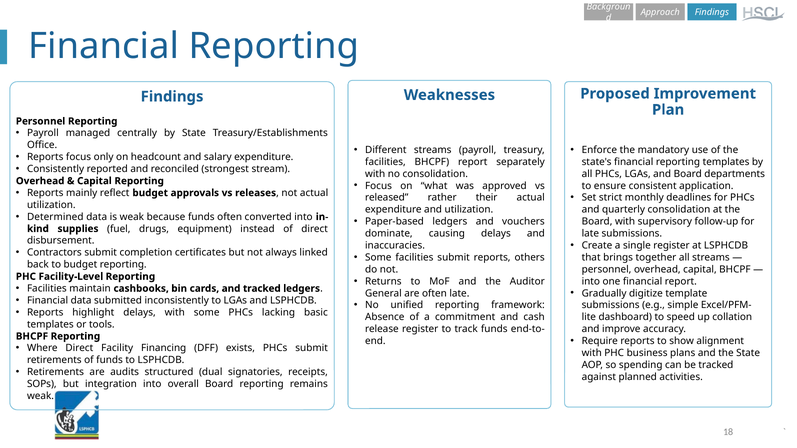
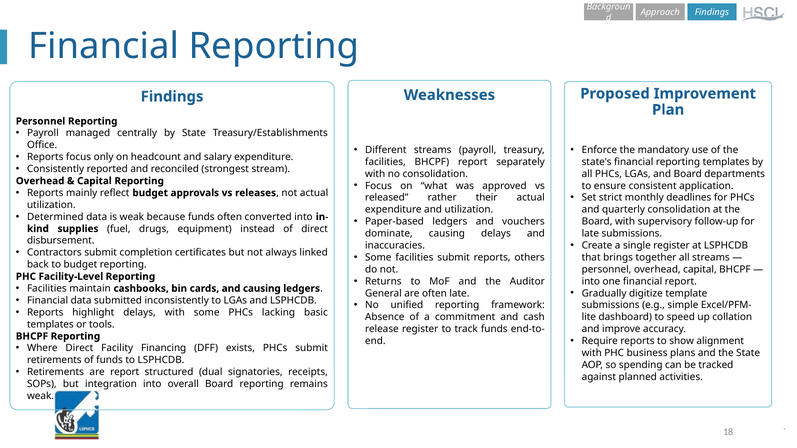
and tracked: tracked -> causing
are audits: audits -> report
